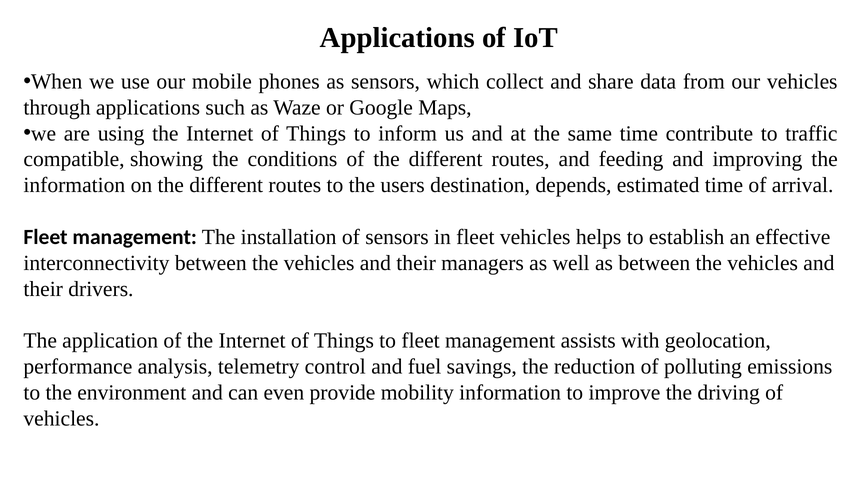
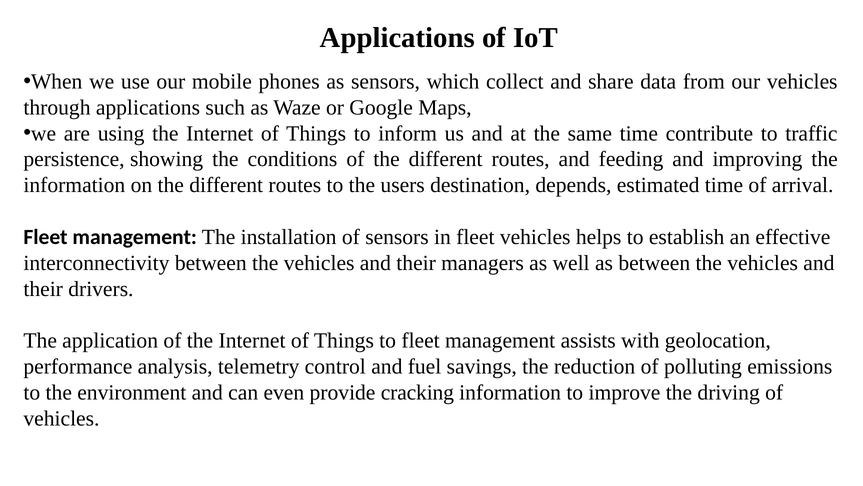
compatible: compatible -> persistence
mobility: mobility -> cracking
